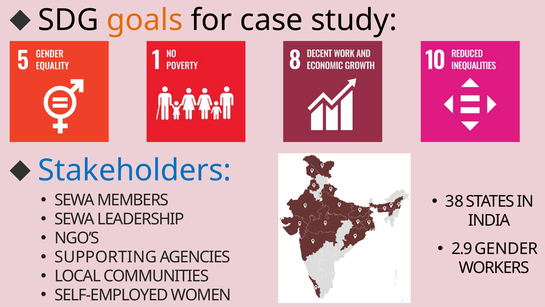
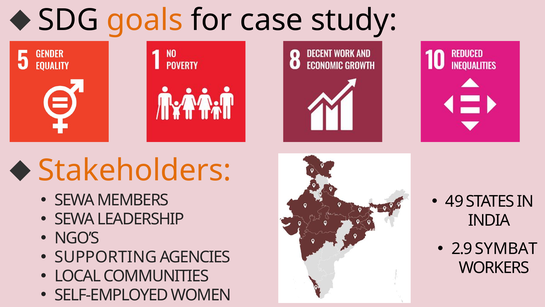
Stakeholders colour: blue -> orange
38: 38 -> 49
GENDER: GENDER -> SYMBAT
